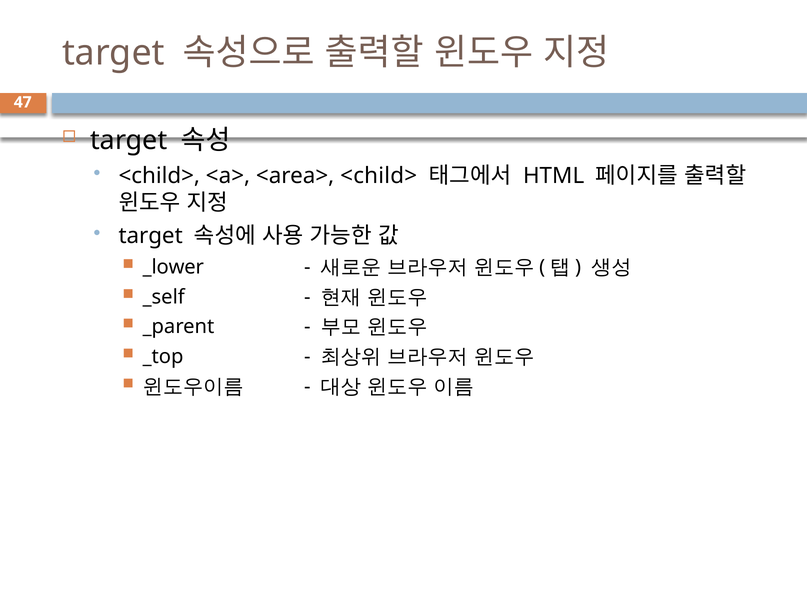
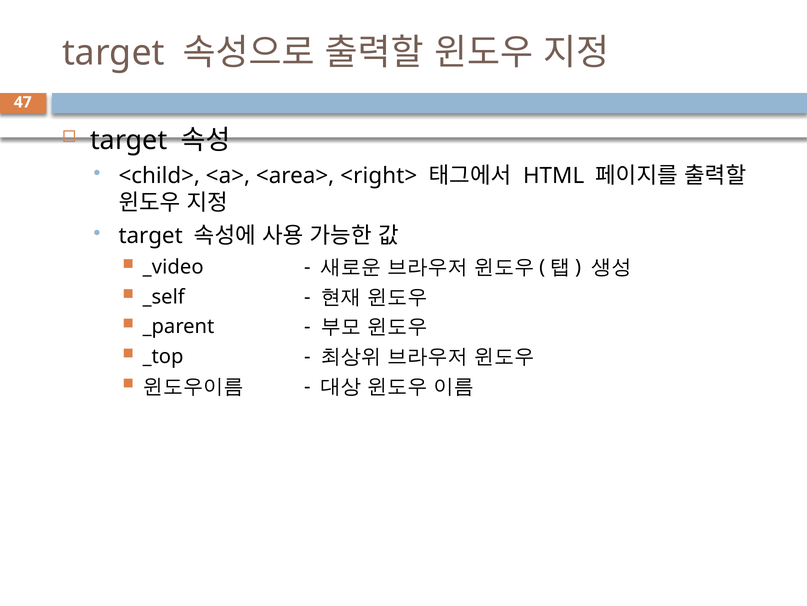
<area> <child>: <child> -> <right>
_lower: _lower -> _video
